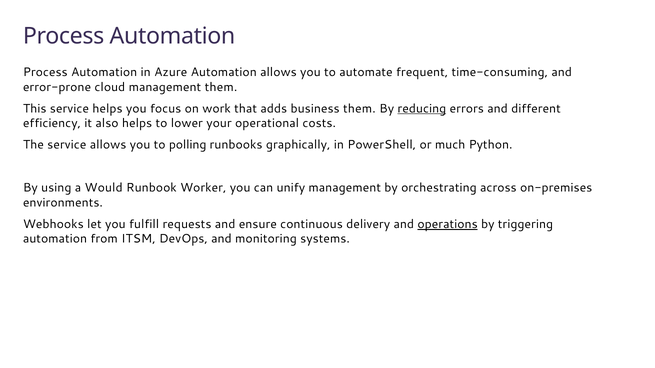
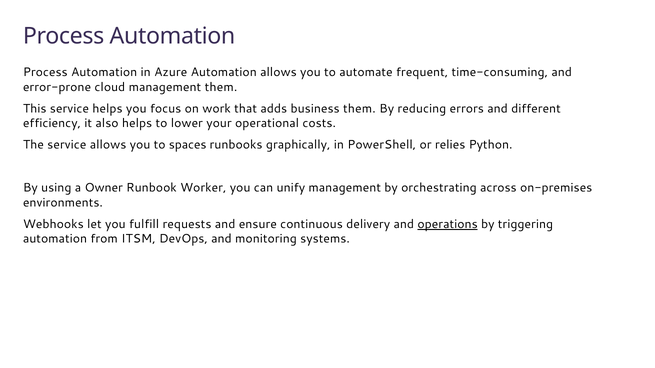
reducing underline: present -> none
polling: polling -> spaces
much: much -> relies
Would: Would -> Owner
